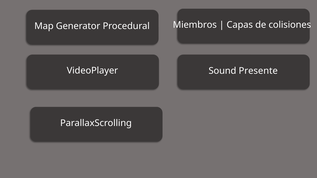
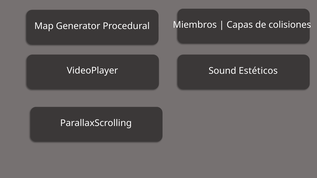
Presente: Presente -> Estéticos
